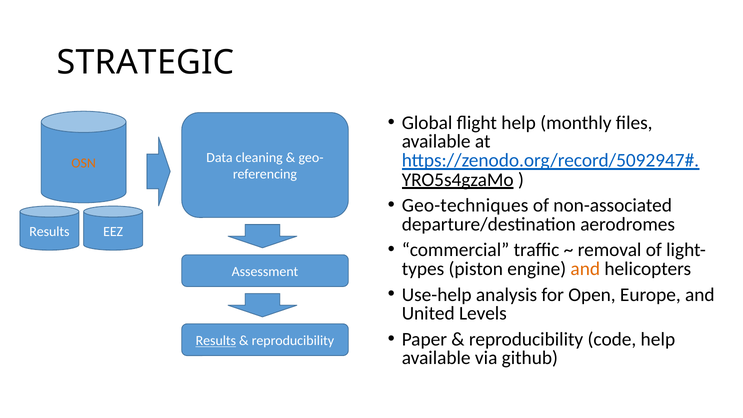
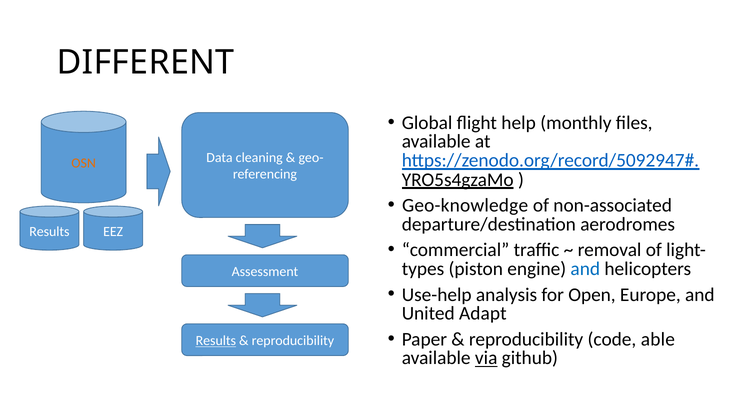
STRATEGIC: STRATEGIC -> DIFFERENT
Geo-techniques: Geo-techniques -> Geo-knowledge
and at (585, 269) colour: orange -> blue
Levels: Levels -> Adapt
code help: help -> able
via underline: none -> present
